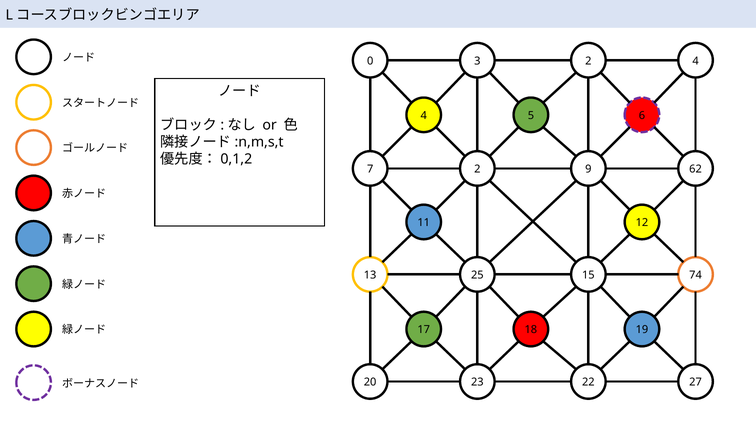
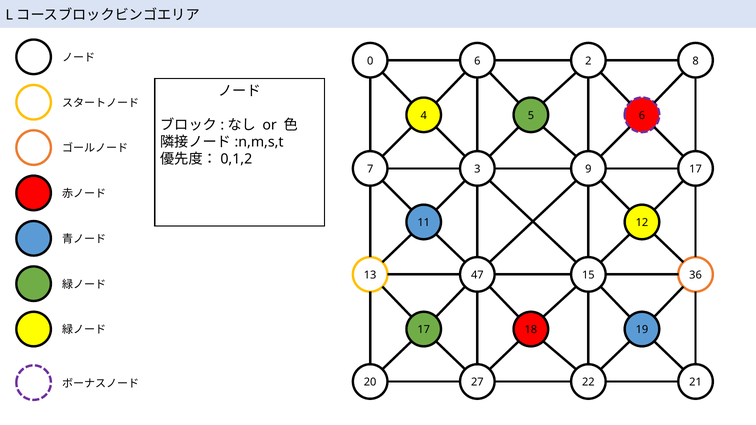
0 3: 3 -> 6
2 4: 4 -> 8
7 2: 2 -> 3
9 62: 62 -> 17
25: 25 -> 47
74: 74 -> 36
23: 23 -> 27
27: 27 -> 21
